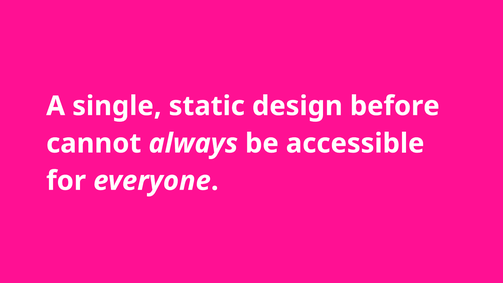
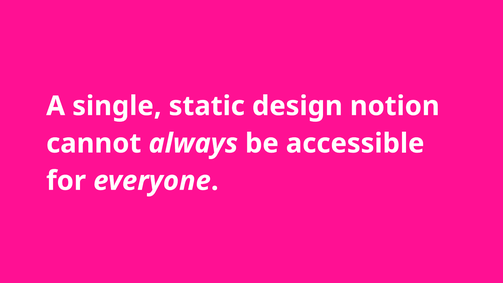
before: before -> notion
